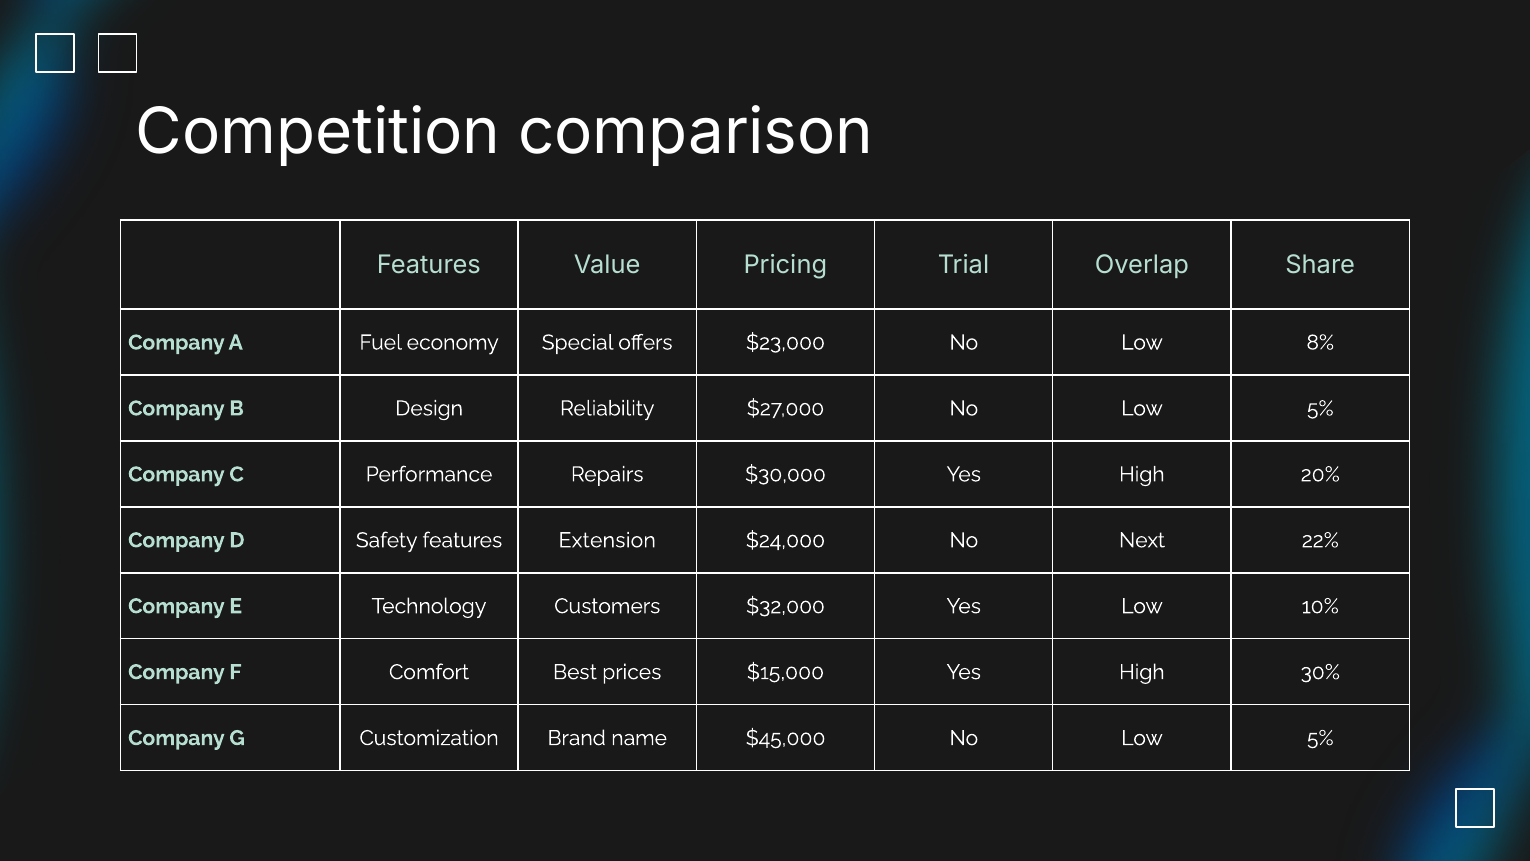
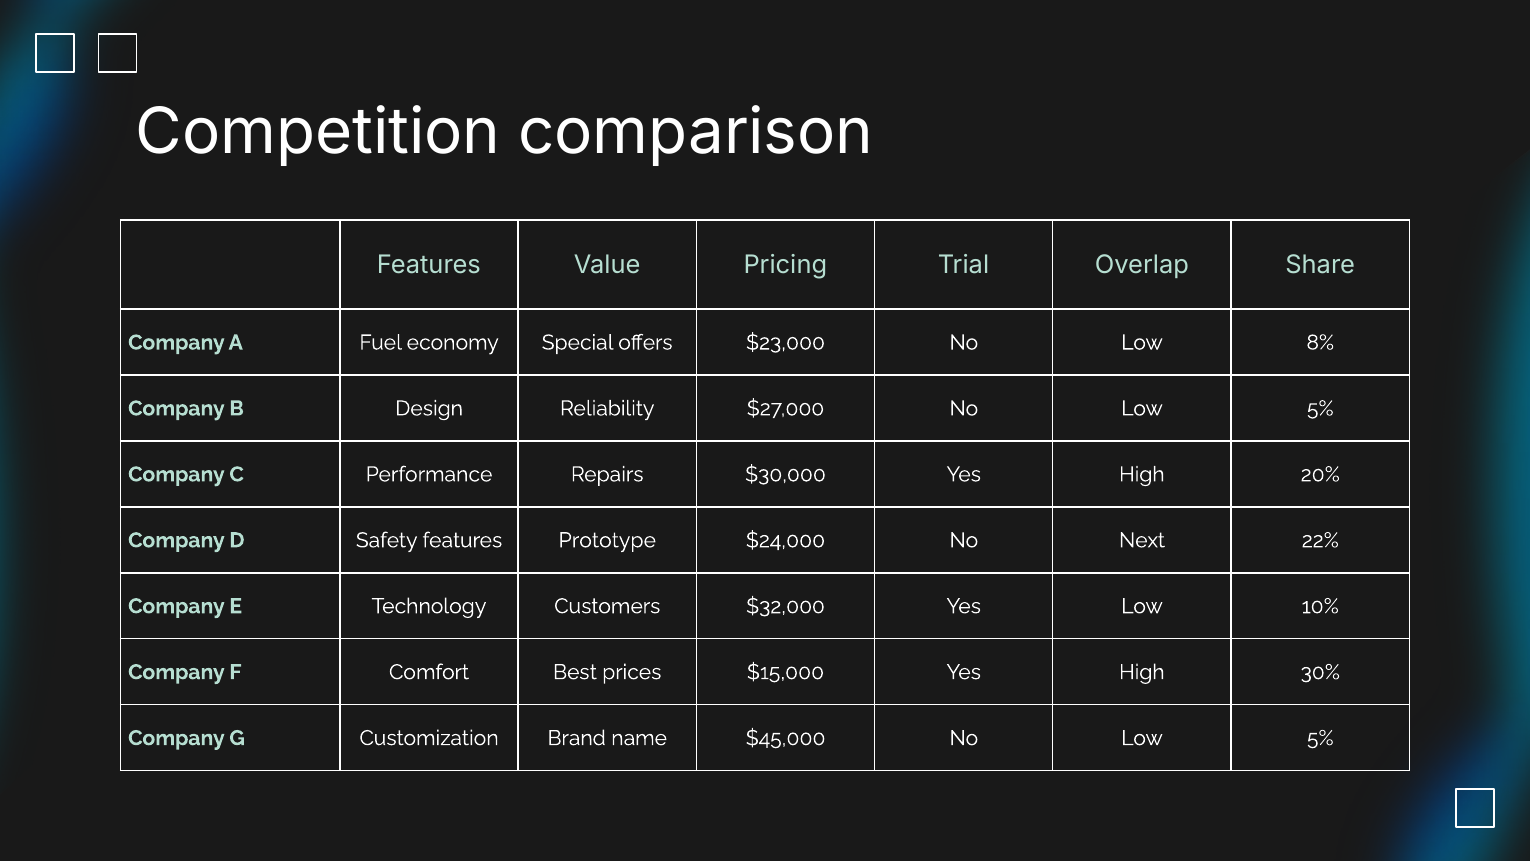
Extension: Extension -> Prototype
